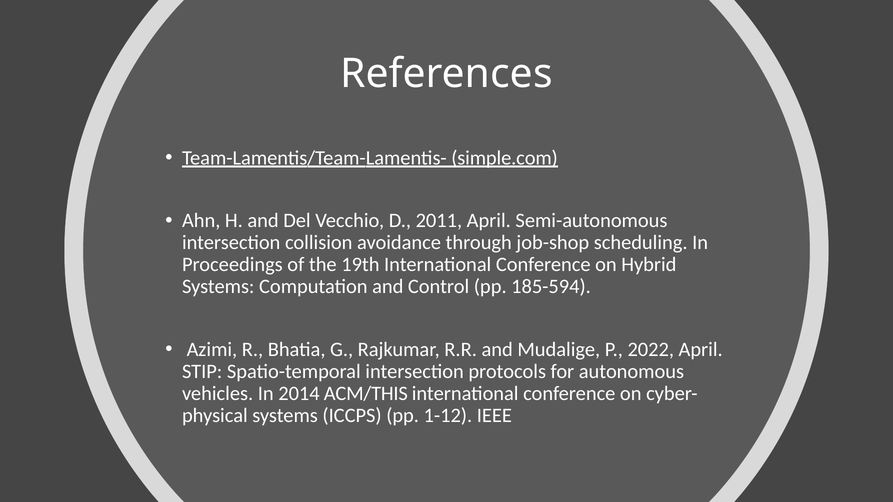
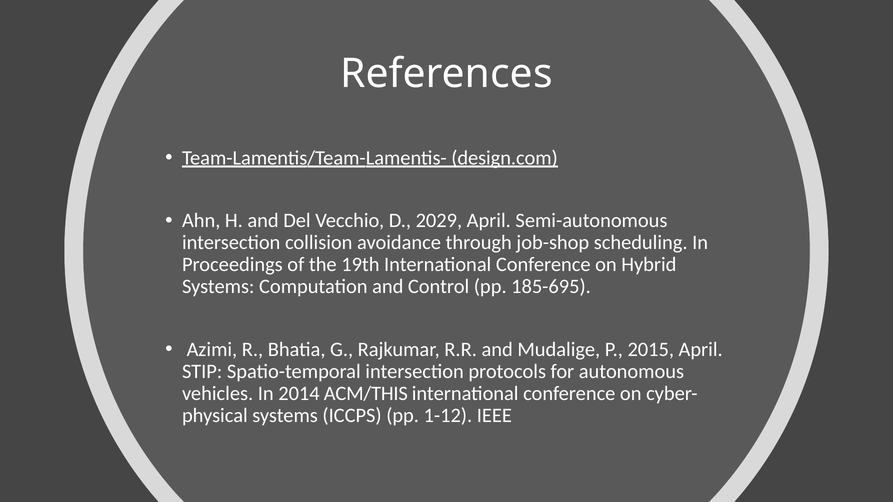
simple.com: simple.com -> design.com
2011: 2011 -> 2029
185-594: 185-594 -> 185-695
2022: 2022 -> 2015
